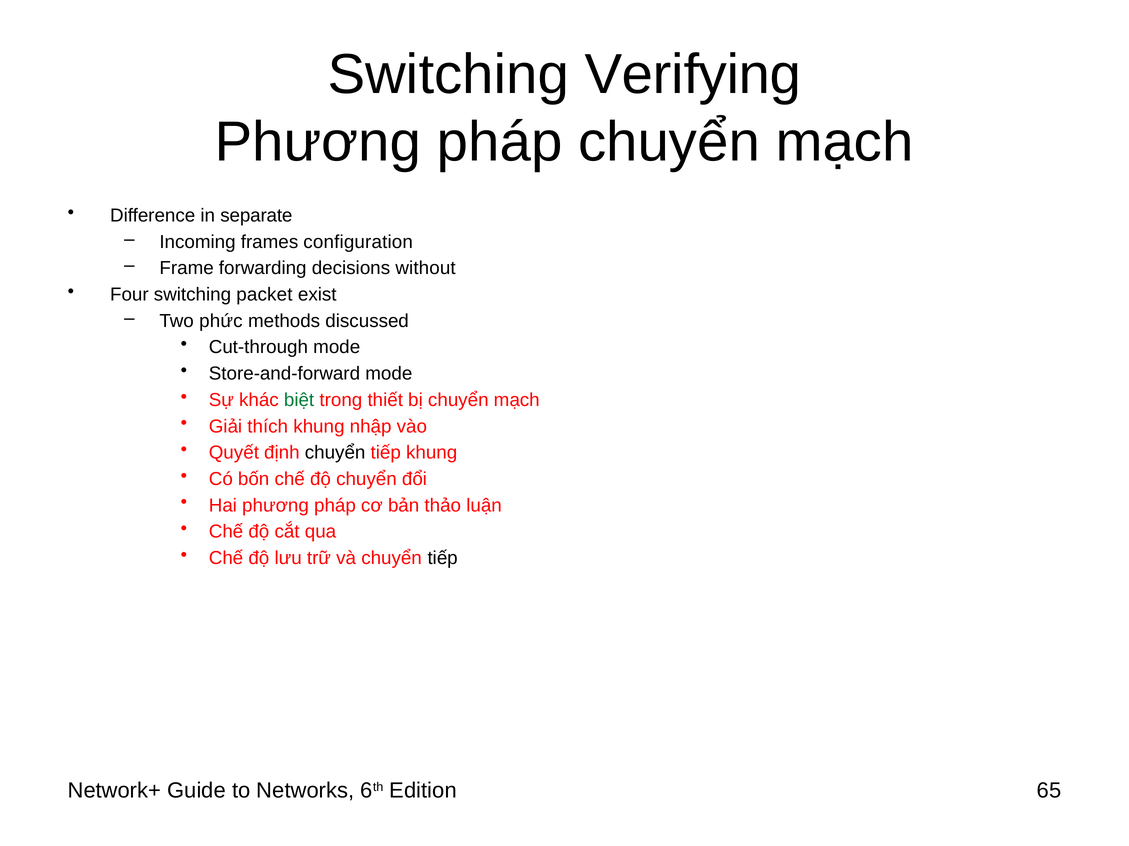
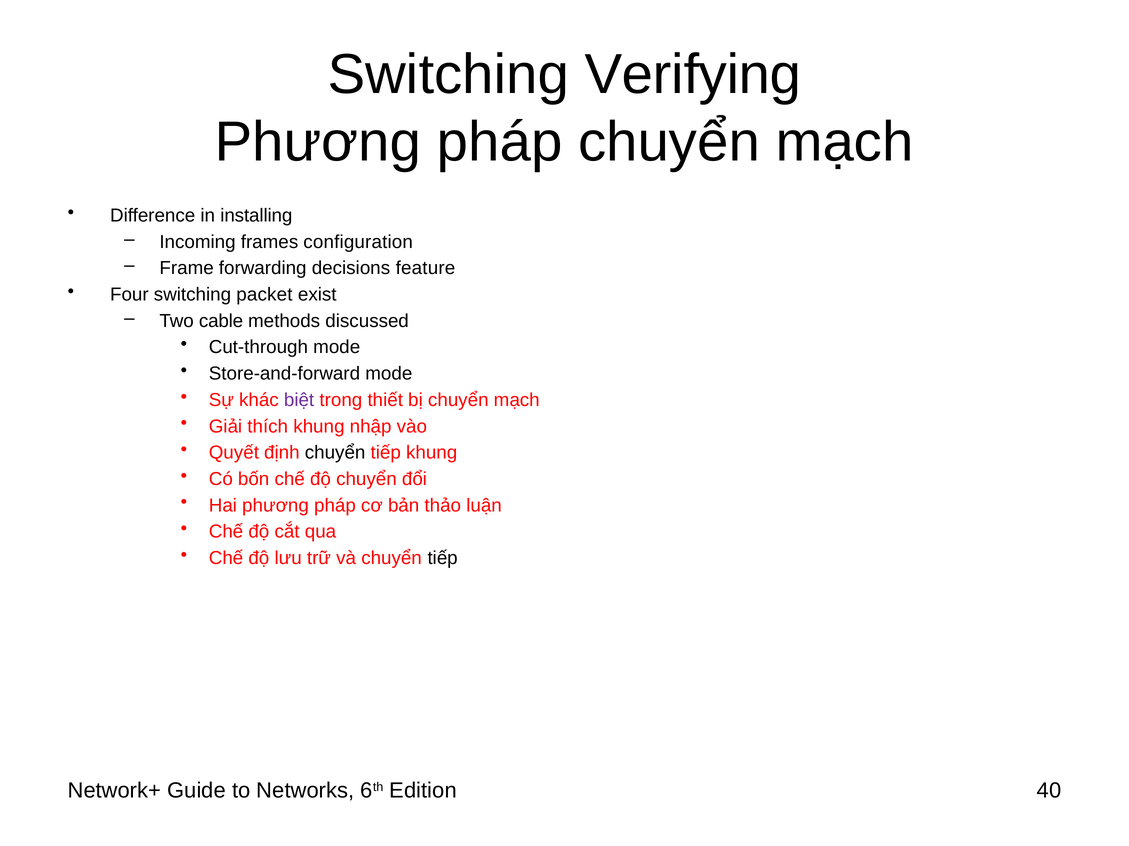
separate: separate -> installing
without: without -> feature
phức: phức -> cable
biệt colour: green -> purple
65: 65 -> 40
